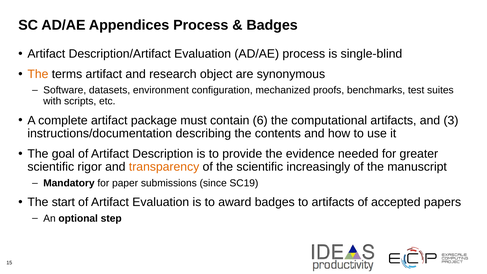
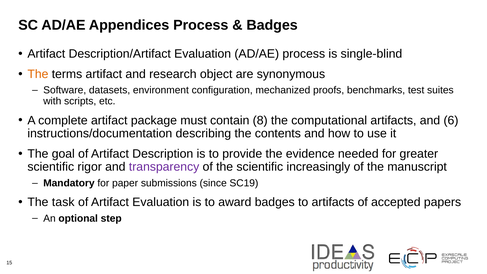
6: 6 -> 8
3: 3 -> 6
transparency colour: orange -> purple
start: start -> task
